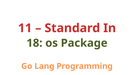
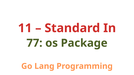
18: 18 -> 77
